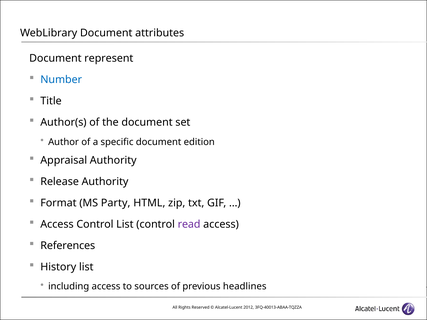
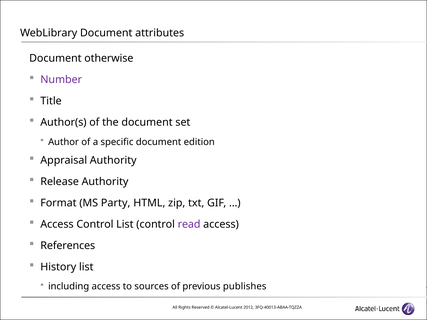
represent: represent -> otherwise
Number colour: blue -> purple
headlines: headlines -> publishes
